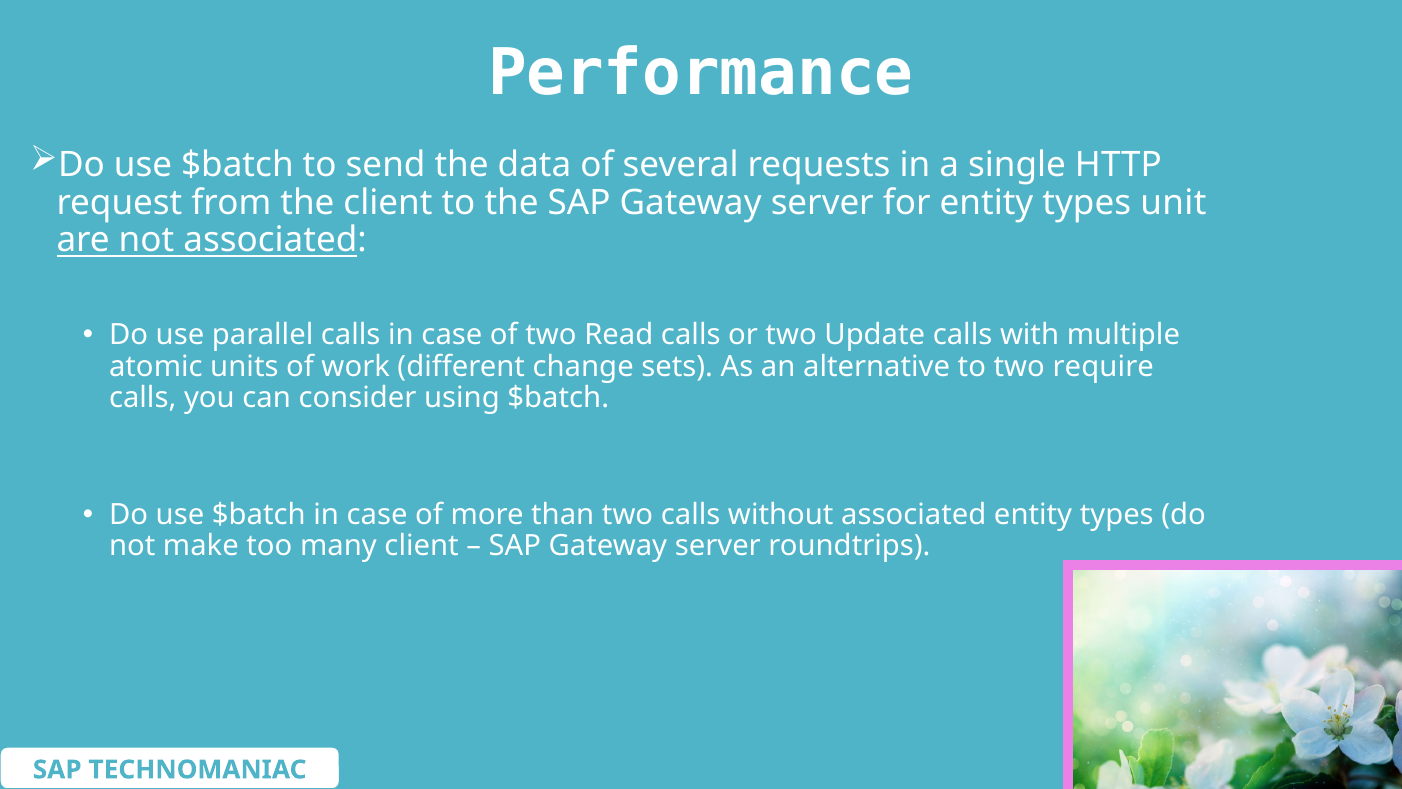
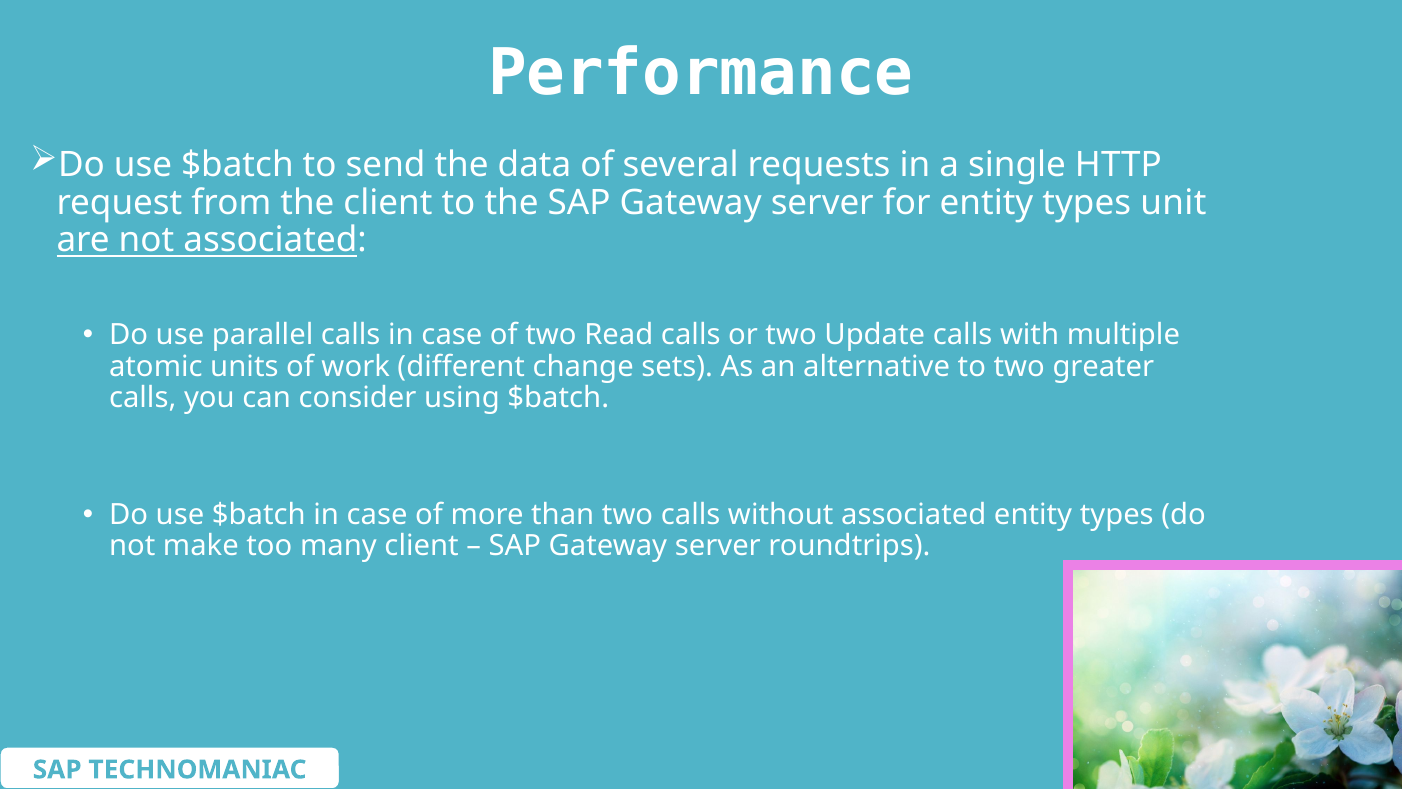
require: require -> greater
